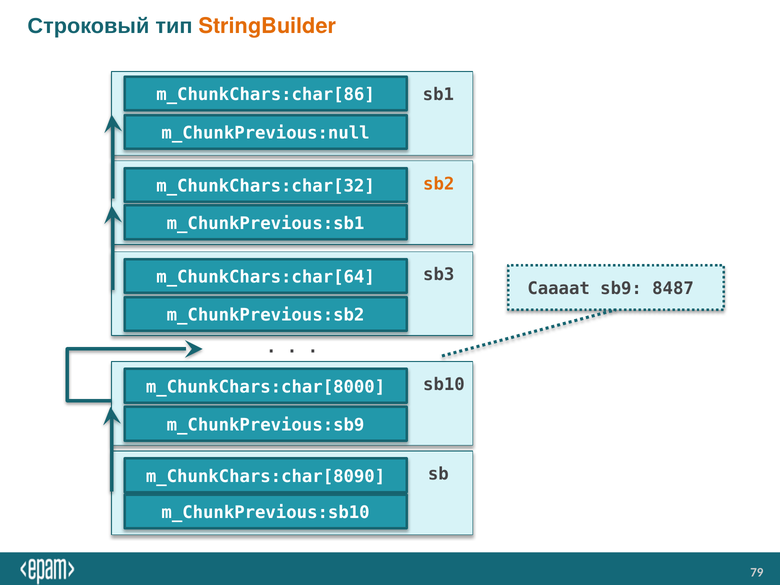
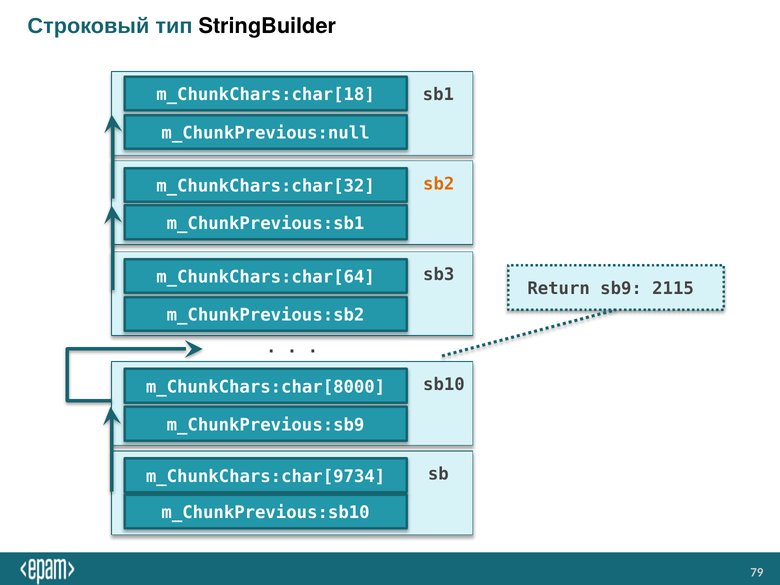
StringBuilder colour: orange -> black
m_ChunkChars:char[86: m_ChunkChars:char[86 -> m_ChunkChars:char[18
Caaaat: Caaaat -> Return
8487: 8487 -> 2115
m_ChunkChars:char[8090: m_ChunkChars:char[8090 -> m_ChunkChars:char[9734
